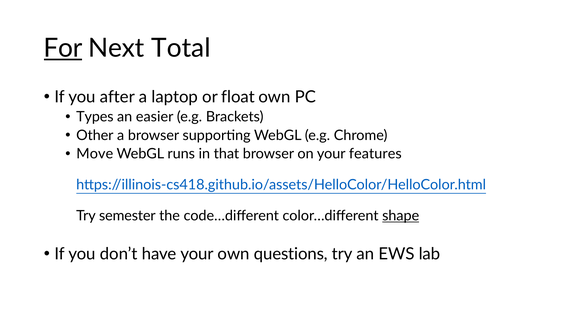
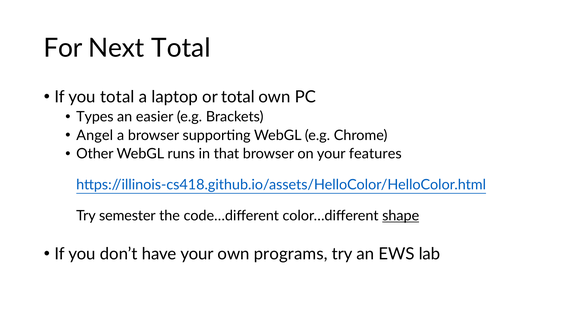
For underline: present -> none
you after: after -> total
or float: float -> total
Other: Other -> Angel
Move: Move -> Other
questions: questions -> programs
